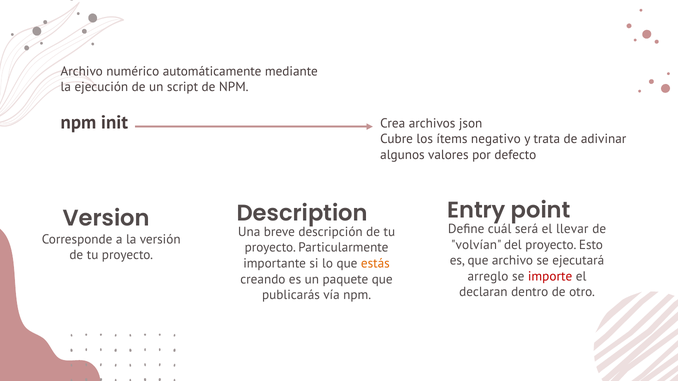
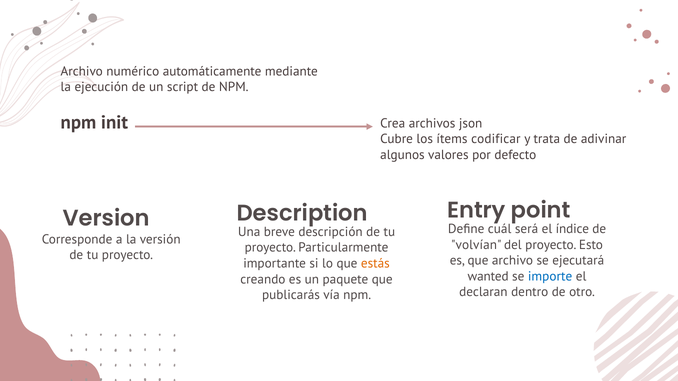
negativo: negativo -> codificar
llevar: llevar -> índice
arreglo: arreglo -> wanted
importe colour: red -> blue
